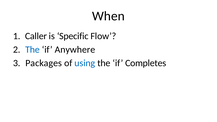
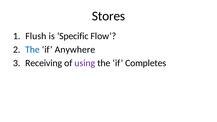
When: When -> Stores
Caller: Caller -> Flush
Packages: Packages -> Receiving
using colour: blue -> purple
